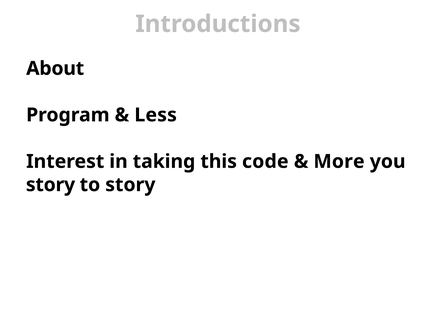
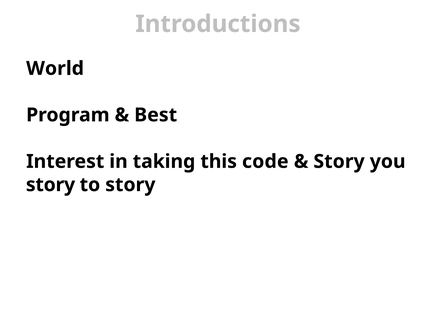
About: About -> World
Less: Less -> Best
More at (339, 161): More -> Story
